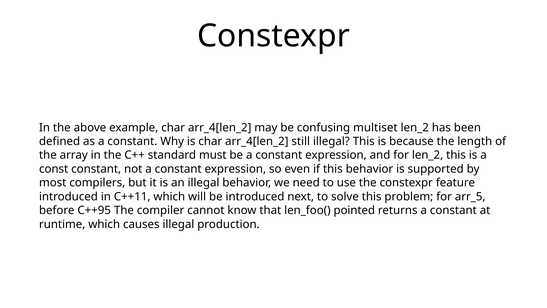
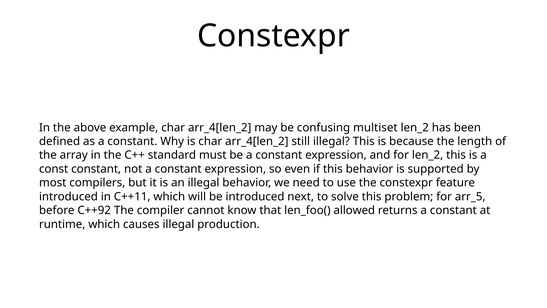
C++95: C++95 -> C++92
pointed: pointed -> allowed
